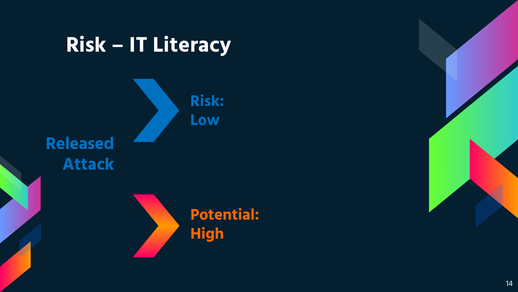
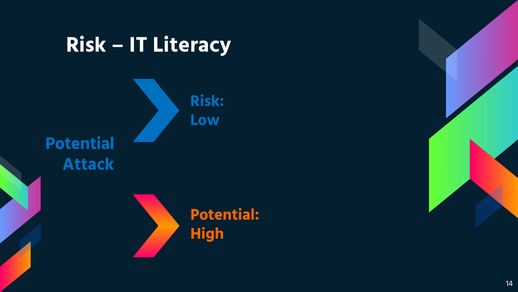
Released at (80, 143): Released -> Potential
